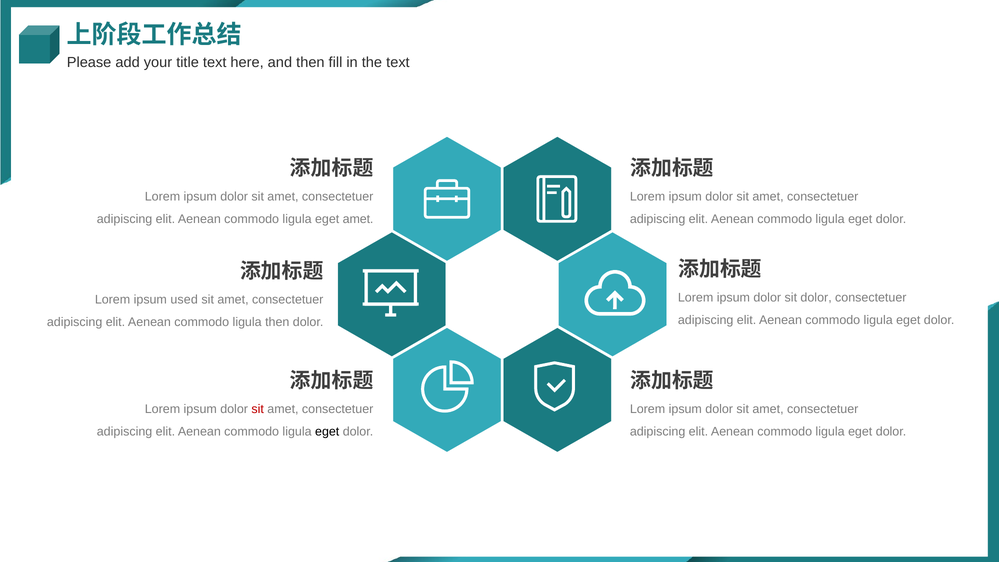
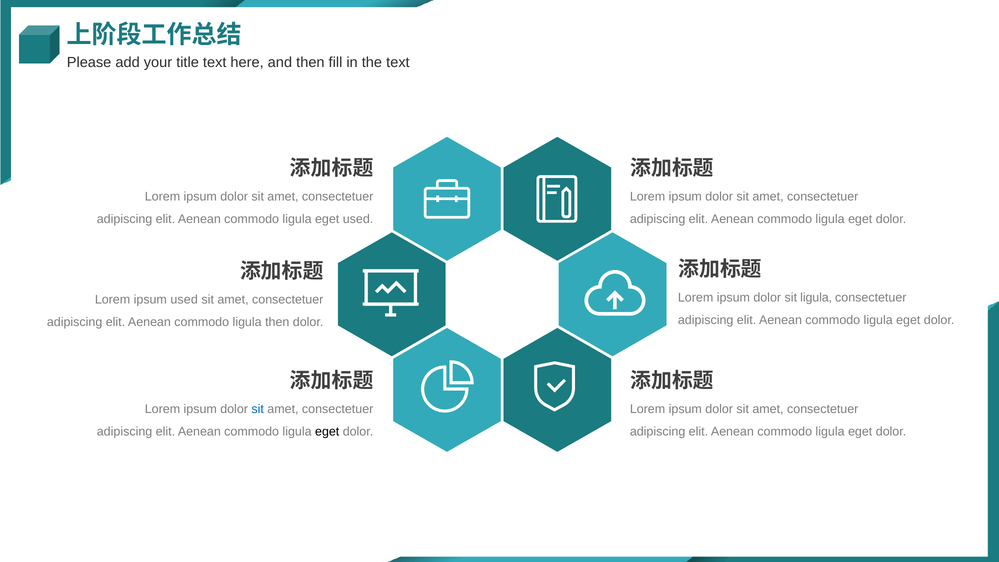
eget amet: amet -> used
sit dolor: dolor -> ligula
sit at (258, 409) colour: red -> blue
